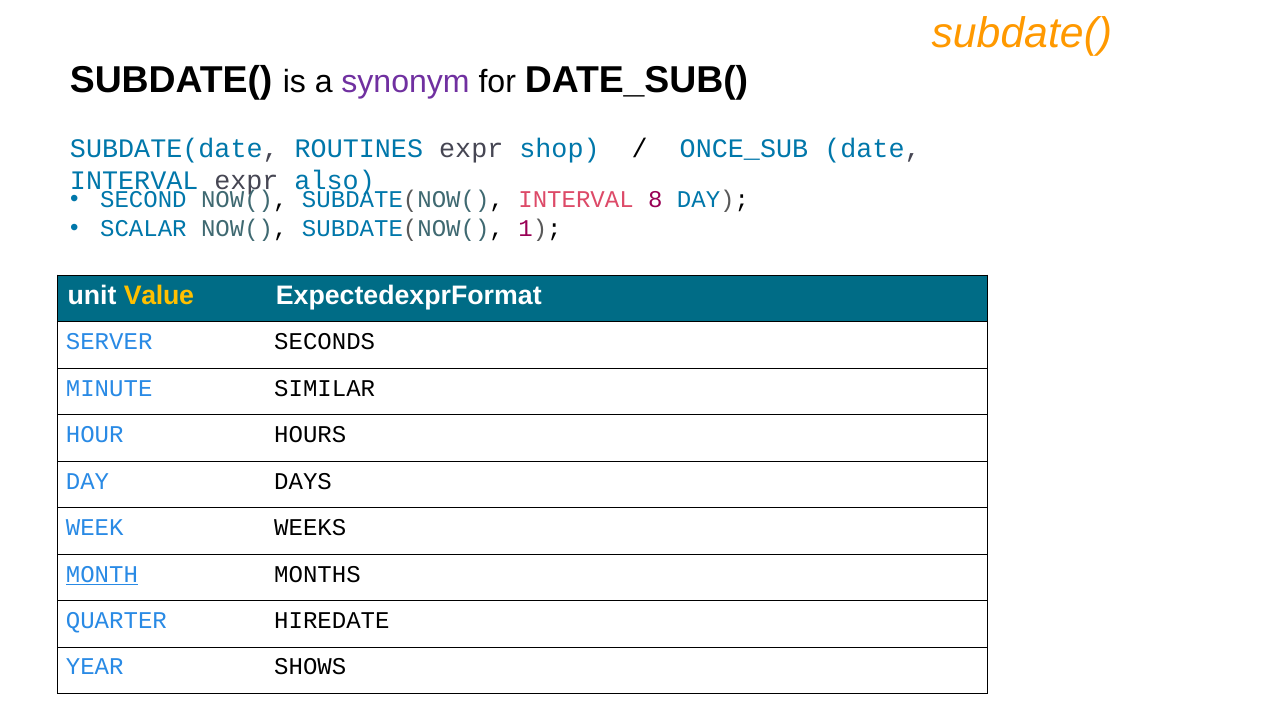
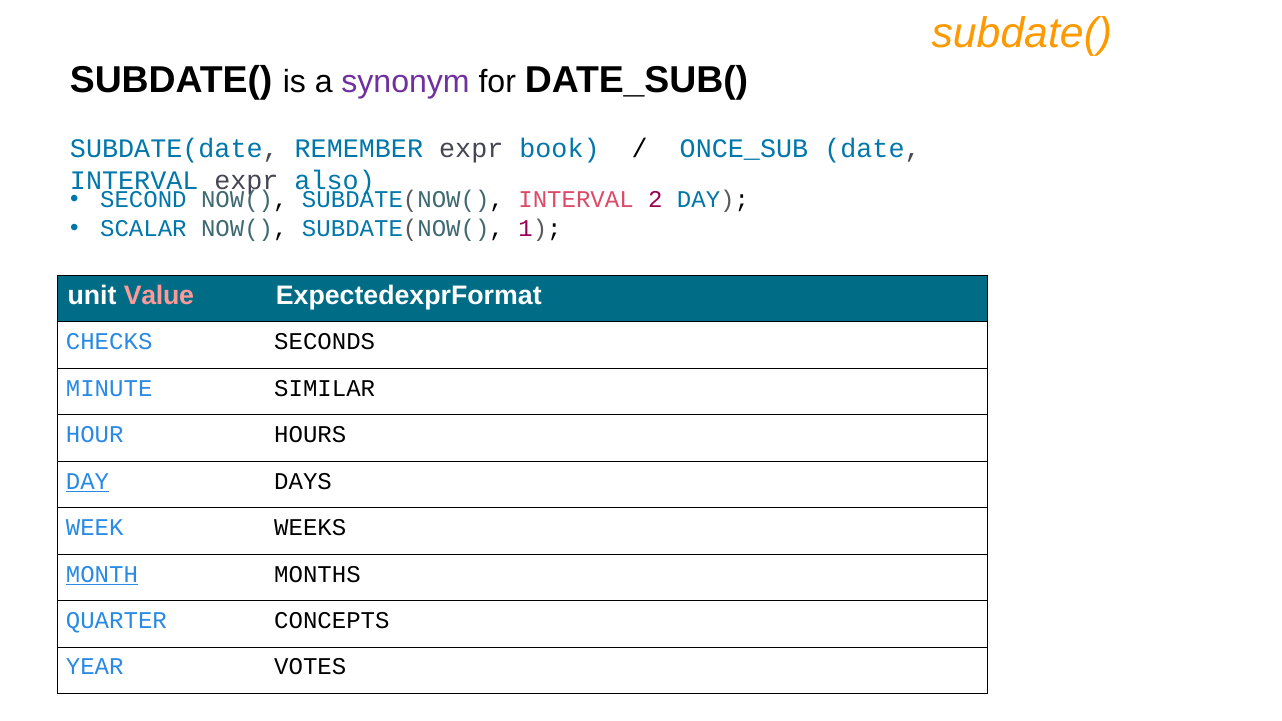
ROUTINES: ROUTINES -> REMEMBER
shop: shop -> book
8: 8 -> 2
Value colour: yellow -> pink
SERVER: SERVER -> CHECKS
DAY at (88, 481) underline: none -> present
HIREDATE: HIREDATE -> CONCEPTS
SHOWS: SHOWS -> VOTES
